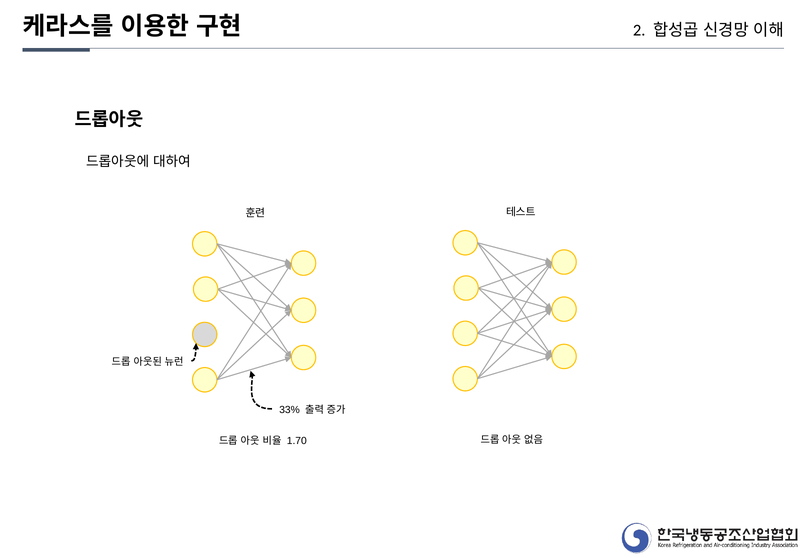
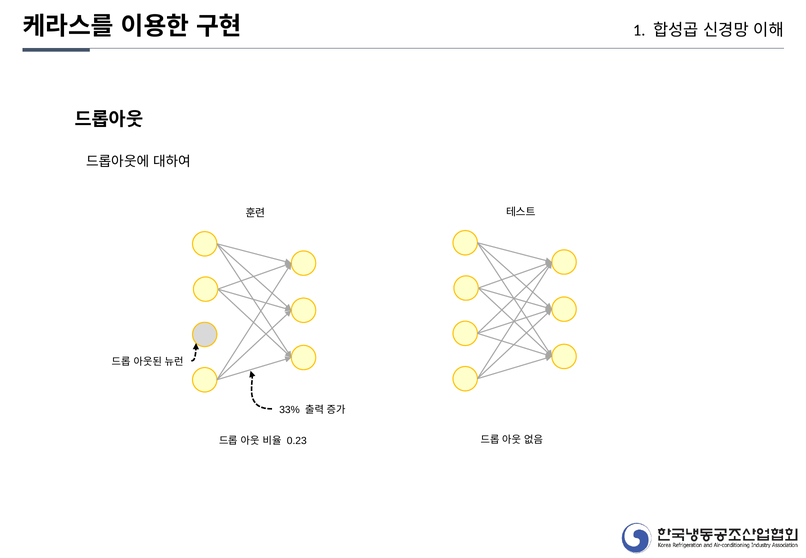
2: 2 -> 1
1.70: 1.70 -> 0.23
